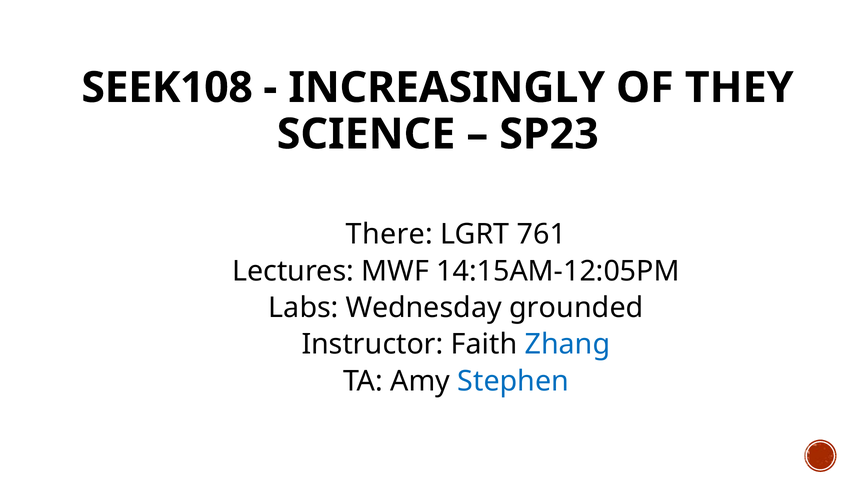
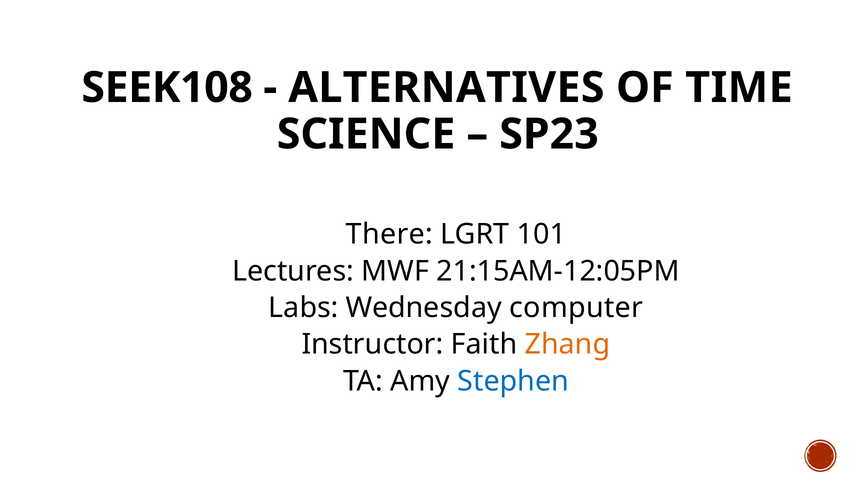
INCREASINGLY: INCREASINGLY -> ALTERNATIVES
THEY: THEY -> TIME
761: 761 -> 101
14:15AM-12:05PM: 14:15AM-12:05PM -> 21:15AM-12:05PM
grounded: grounded -> computer
Zhang colour: blue -> orange
